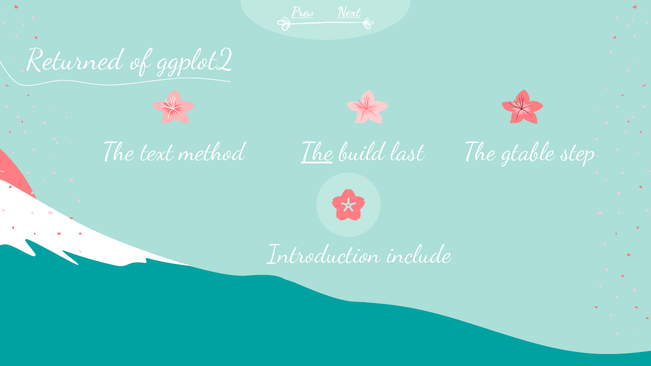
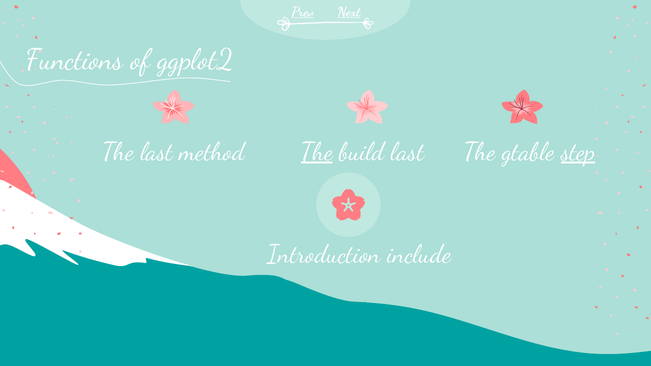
Returned: Returned -> Functions
The text: text -> last
step underline: none -> present
